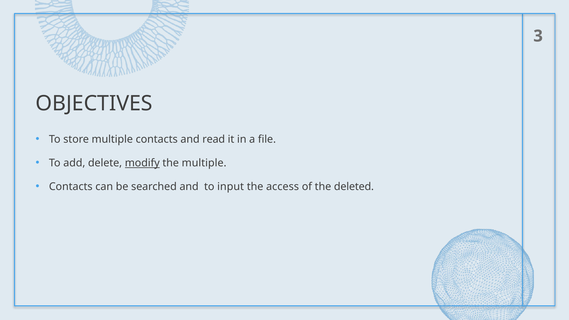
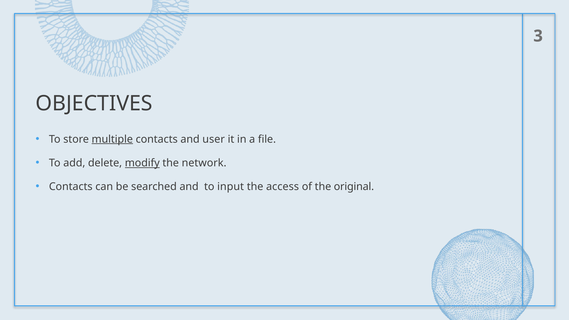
multiple at (112, 139) underline: none -> present
read: read -> user
the multiple: multiple -> network
deleted: deleted -> original
